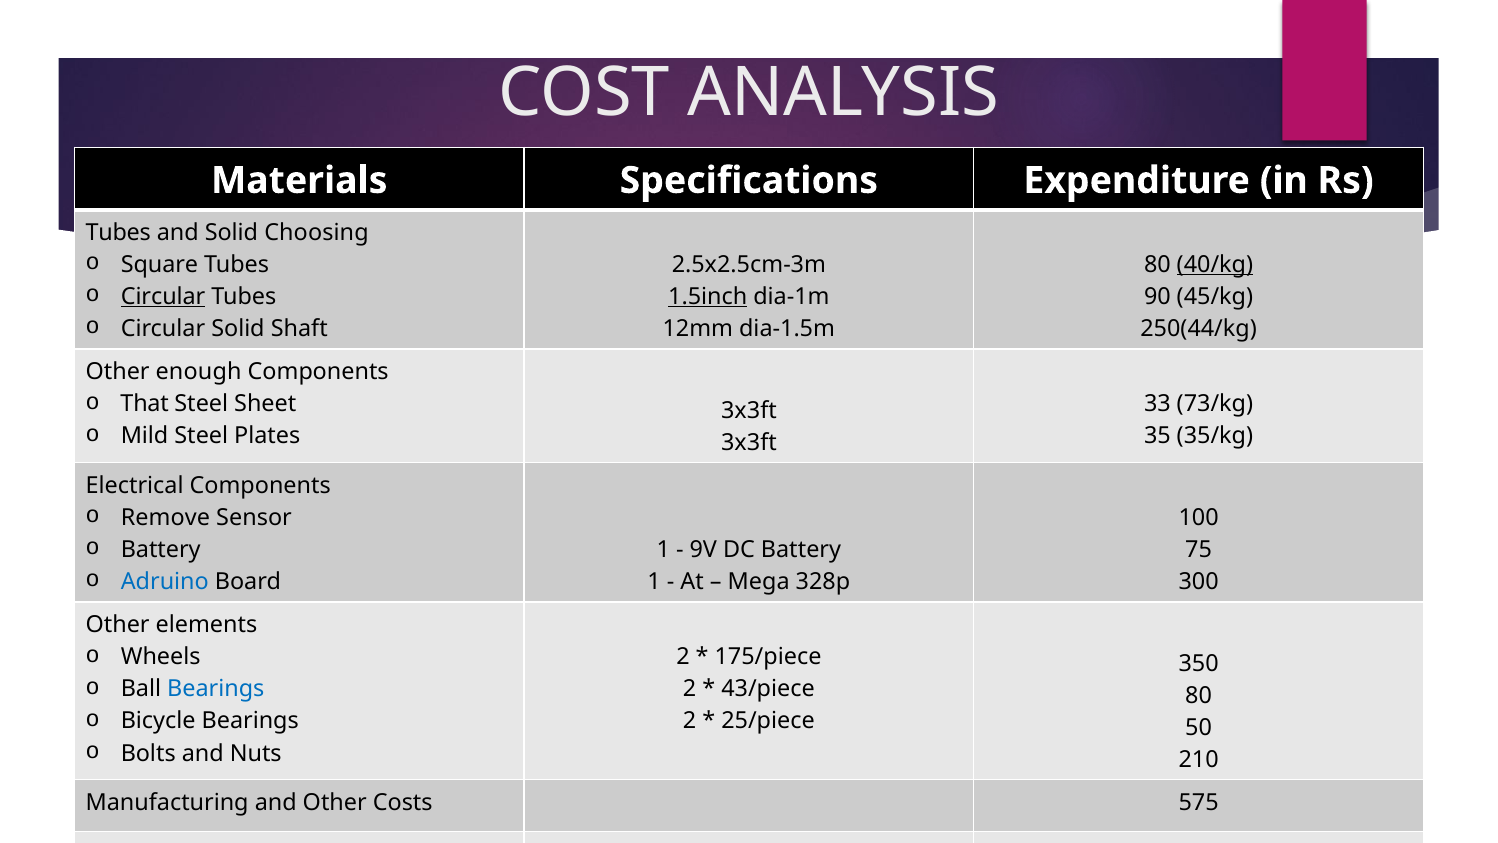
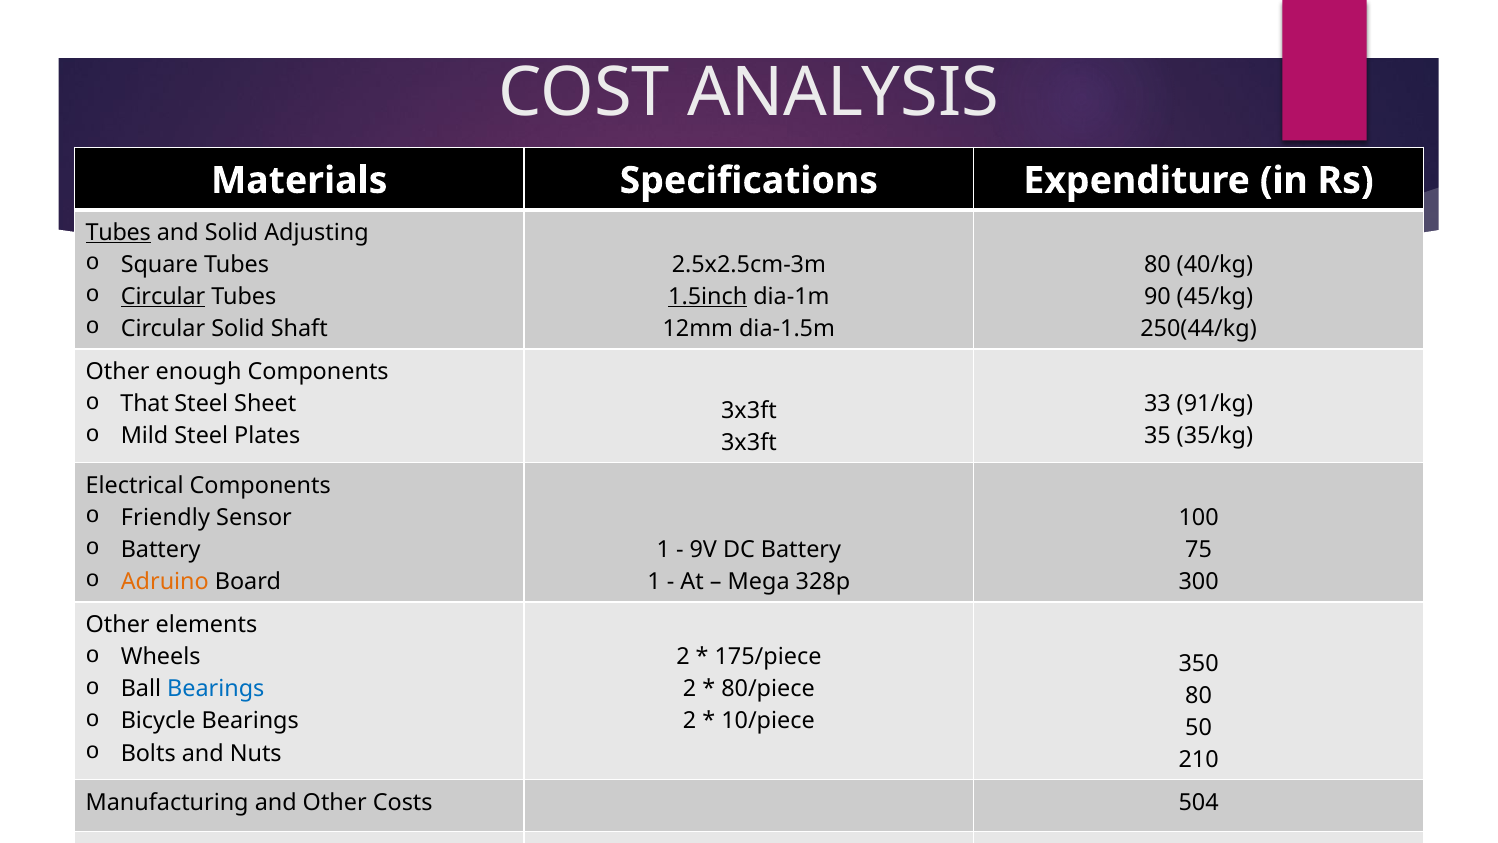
Tubes at (118, 233) underline: none -> present
Choosing: Choosing -> Adjusting
40/kg underline: present -> none
73/kg: 73/kg -> 91/kg
Remove: Remove -> Friendly
Adruino colour: blue -> orange
43/piece: 43/piece -> 80/piece
25/piece: 25/piece -> 10/piece
575: 575 -> 504
